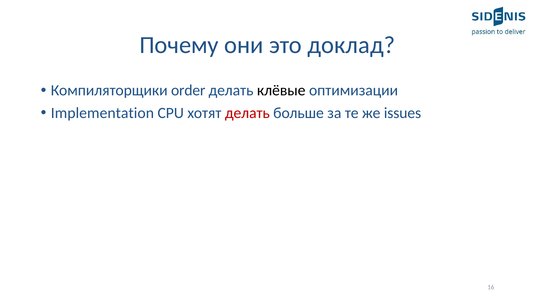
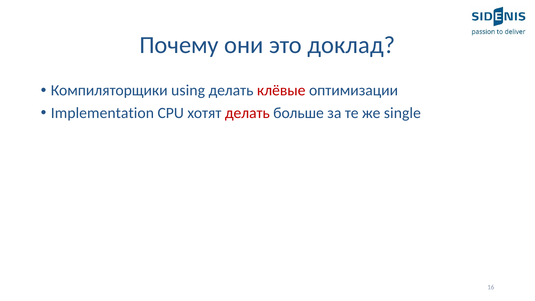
order: order -> using
клёвые colour: black -> red
issues: issues -> single
